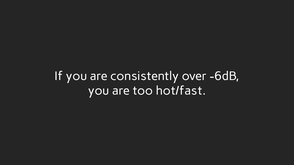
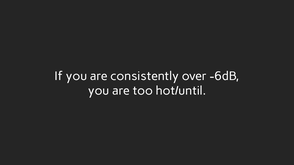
hot/fast: hot/fast -> hot/until
